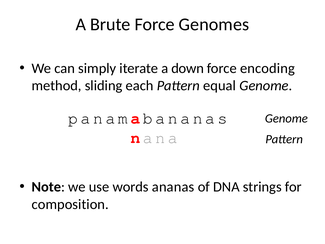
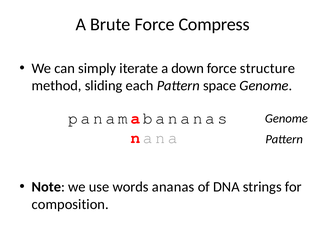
Genomes: Genomes -> Compress
encoding: encoding -> structure
equal: equal -> space
